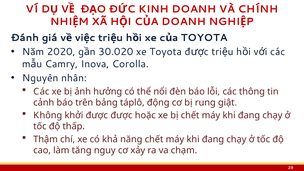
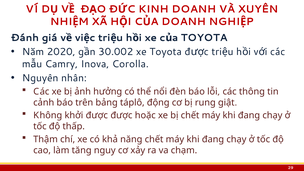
CHÍNH: CHÍNH -> XUYÊN
30.020: 30.020 -> 30.002
